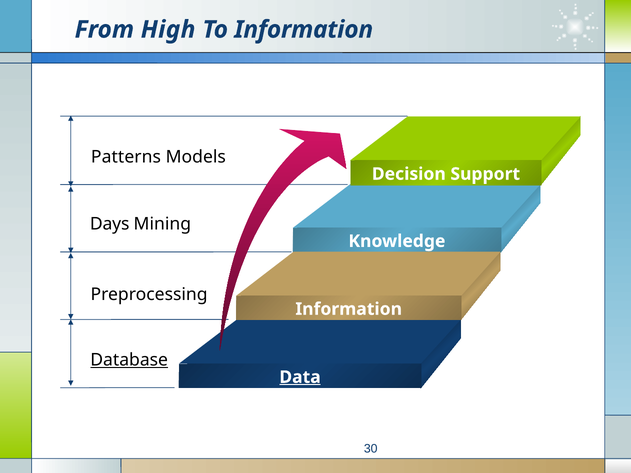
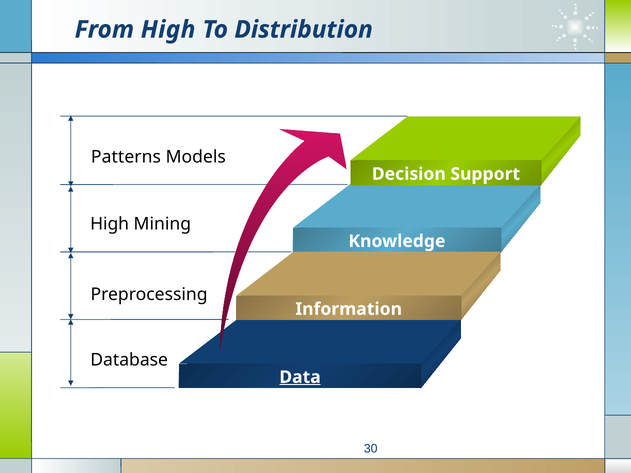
To Information: Information -> Distribution
Days at (110, 224): Days -> High
Database underline: present -> none
